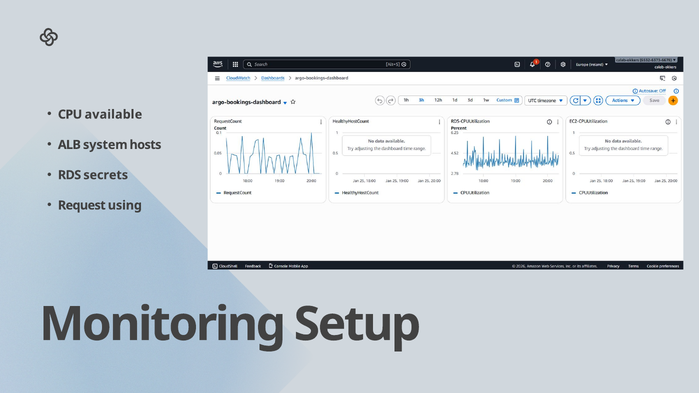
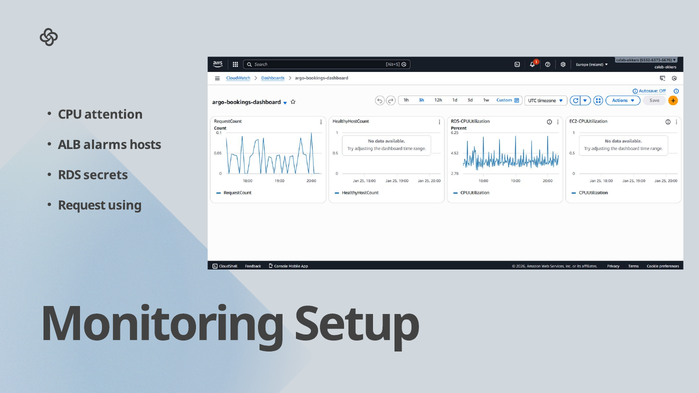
available: available -> attention
system: system -> alarms
